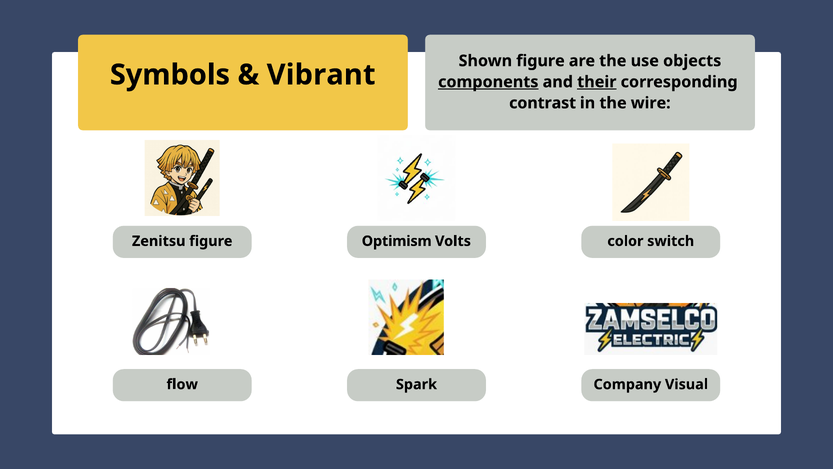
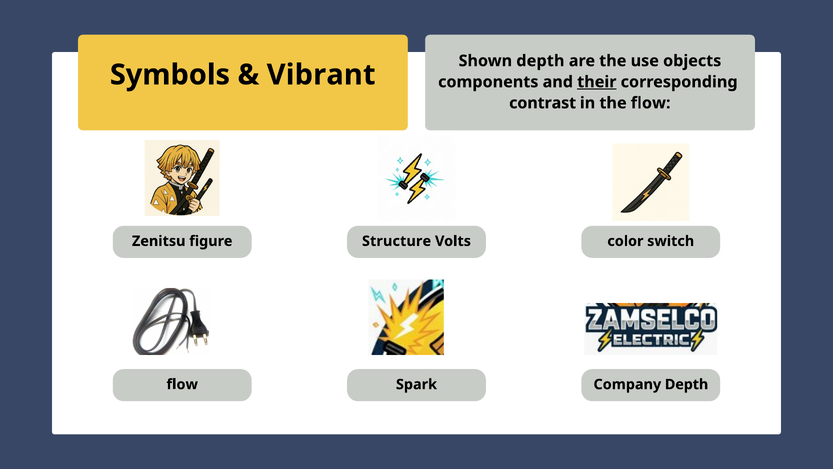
Shown figure: figure -> depth
components underline: present -> none
the wire: wire -> flow
Optimism: Optimism -> Structure
Company Visual: Visual -> Depth
